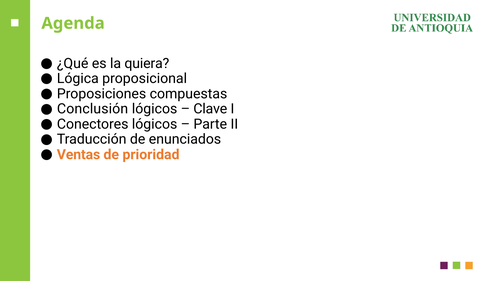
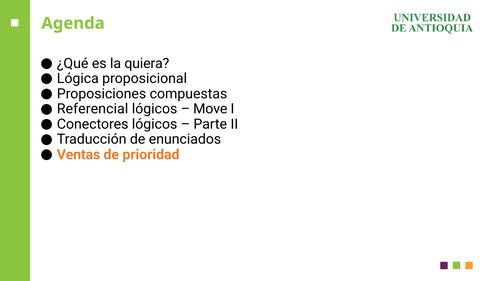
Conclusión: Conclusión -> Referencial
Clave: Clave -> Move
